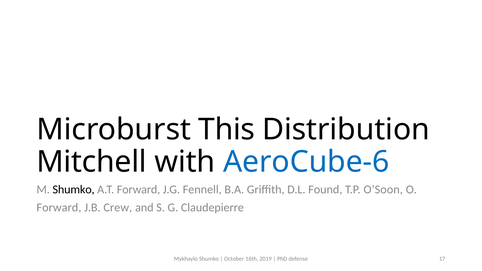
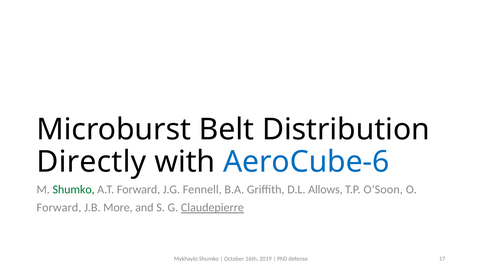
This: This -> Belt
Mitchell: Mitchell -> Directly
Shumko at (74, 190) colour: black -> green
Found: Found -> Allows
Crew: Crew -> More
Claudepierre underline: none -> present
